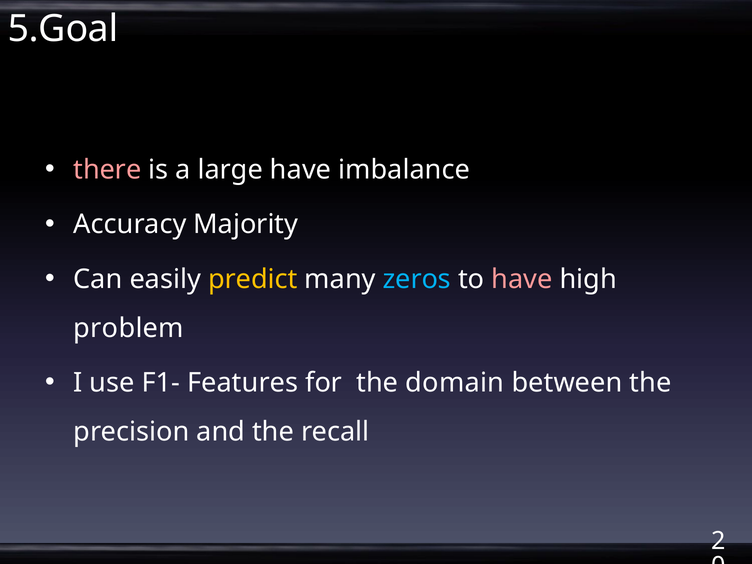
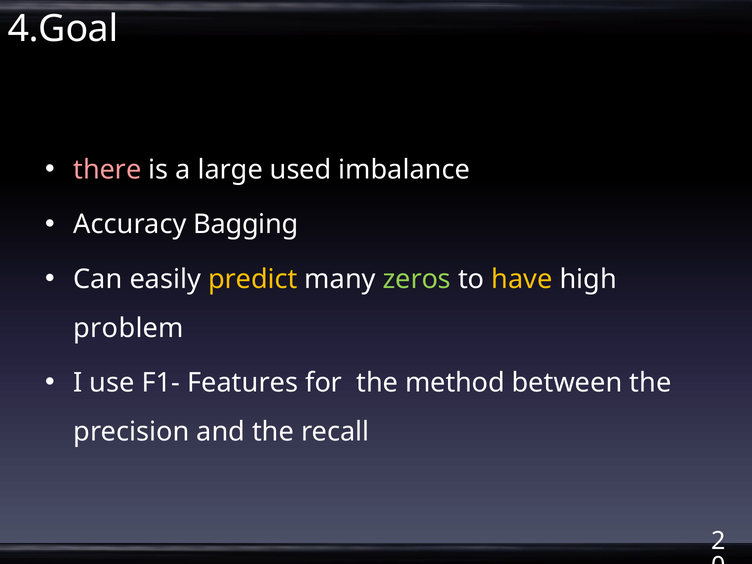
5.Goal: 5.Goal -> 4.Goal
large have: have -> used
Accuracy Majority: Majority -> Bagging
zeros colour: light blue -> light green
have at (522, 279) colour: pink -> yellow
the domain: domain -> method
